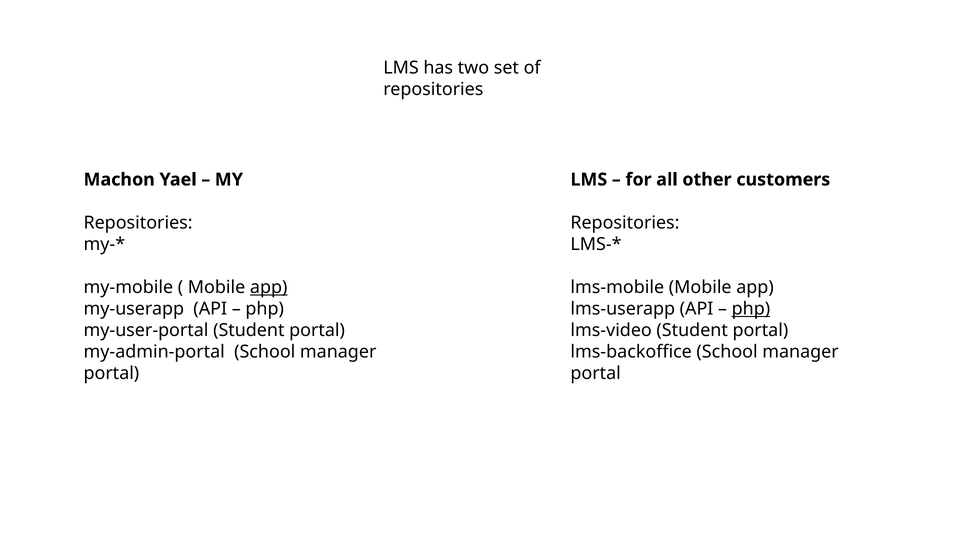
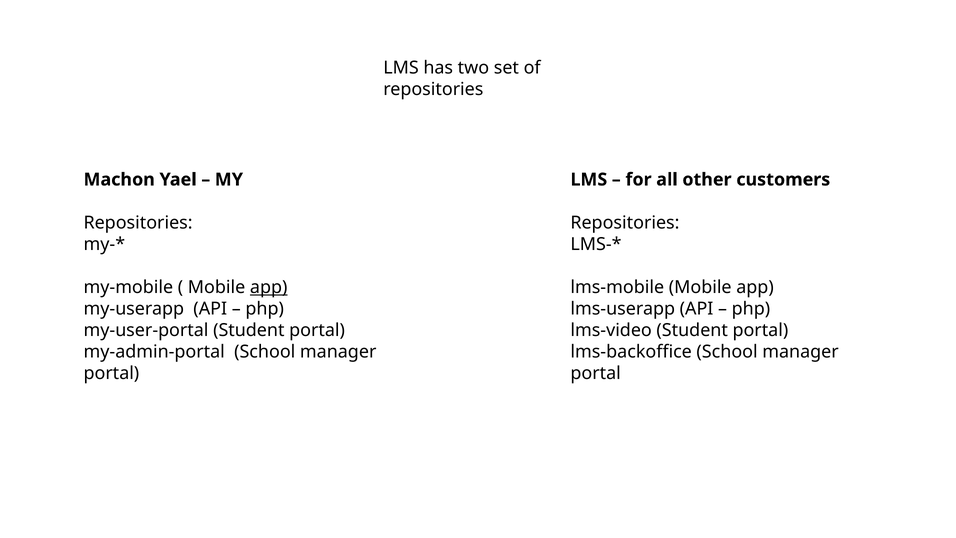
php at (751, 309) underline: present -> none
